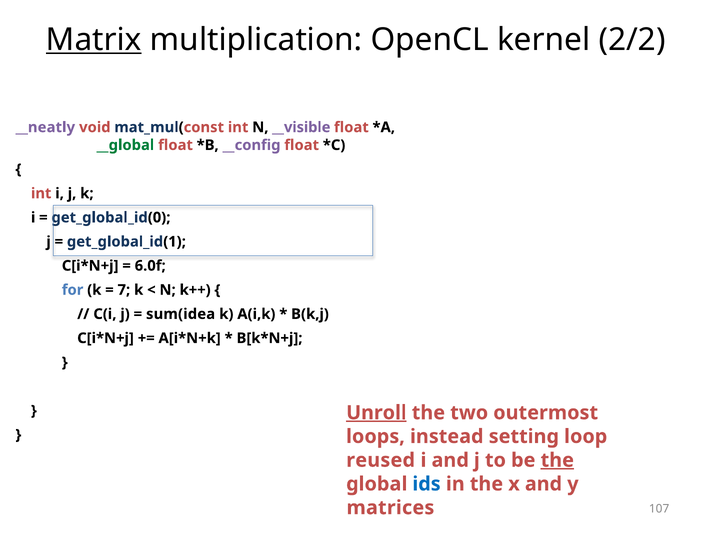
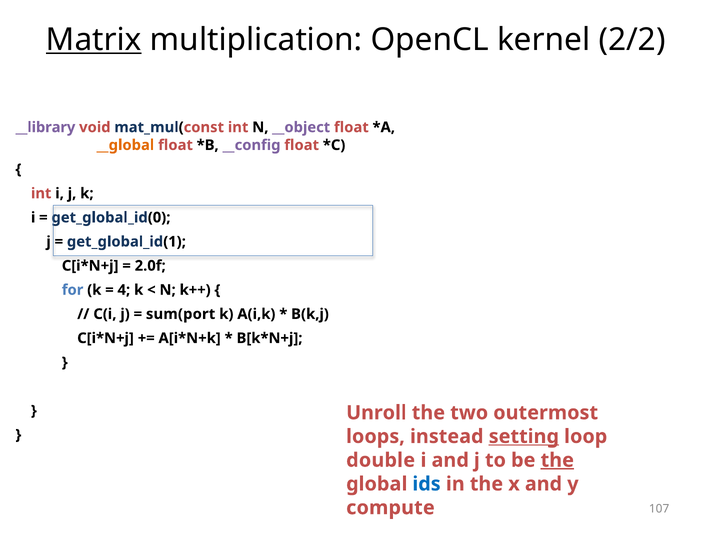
__neatly: __neatly -> __library
__visible: __visible -> __object
__global colour: green -> orange
6.0f: 6.0f -> 2.0f
7: 7 -> 4
sum(idea: sum(idea -> sum(port
Unroll underline: present -> none
setting underline: none -> present
reused: reused -> double
matrices: matrices -> compute
